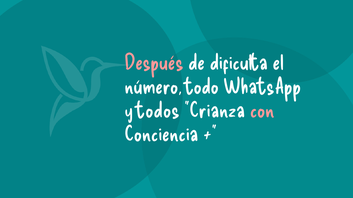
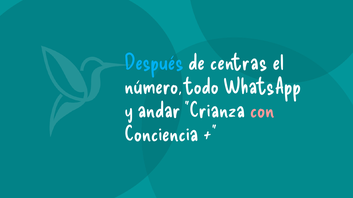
Después colour: pink -> light blue
dificulta: dificulta -> centras
todos: todos -> andar
